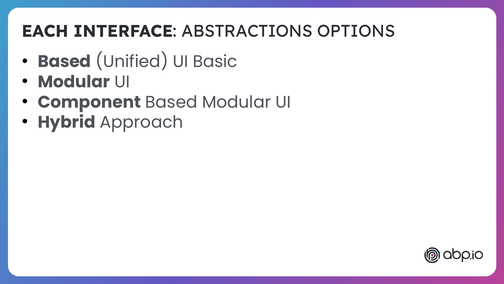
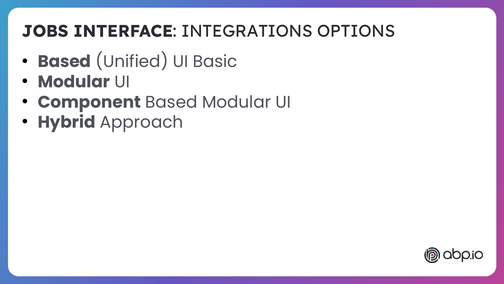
EACH: EACH -> JOBS
ABSTRACTIONS: ABSTRACTIONS -> INTEGRATIONS
